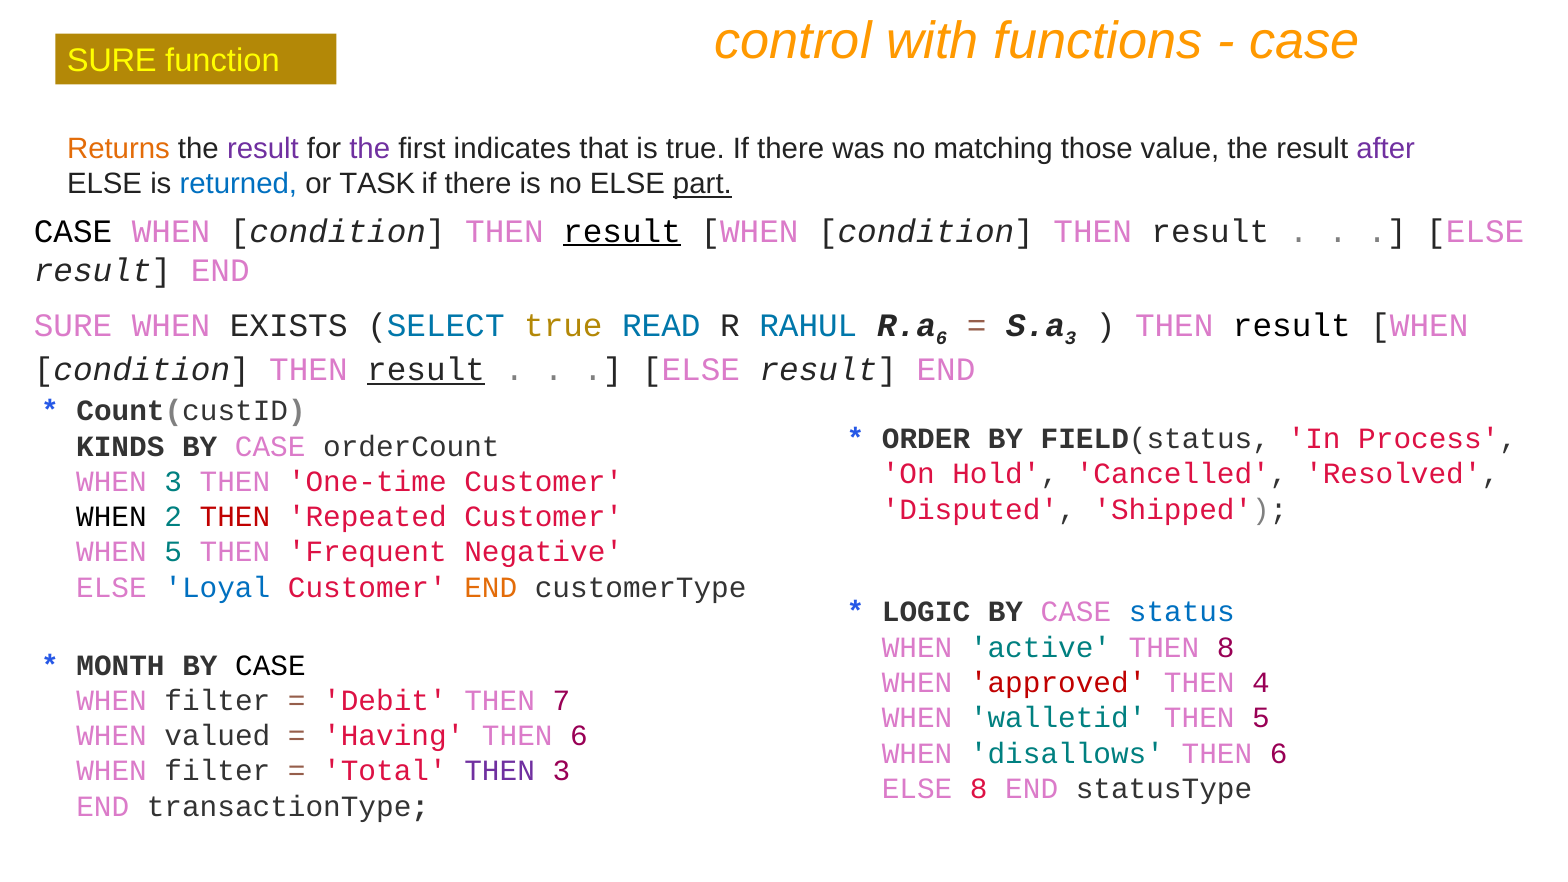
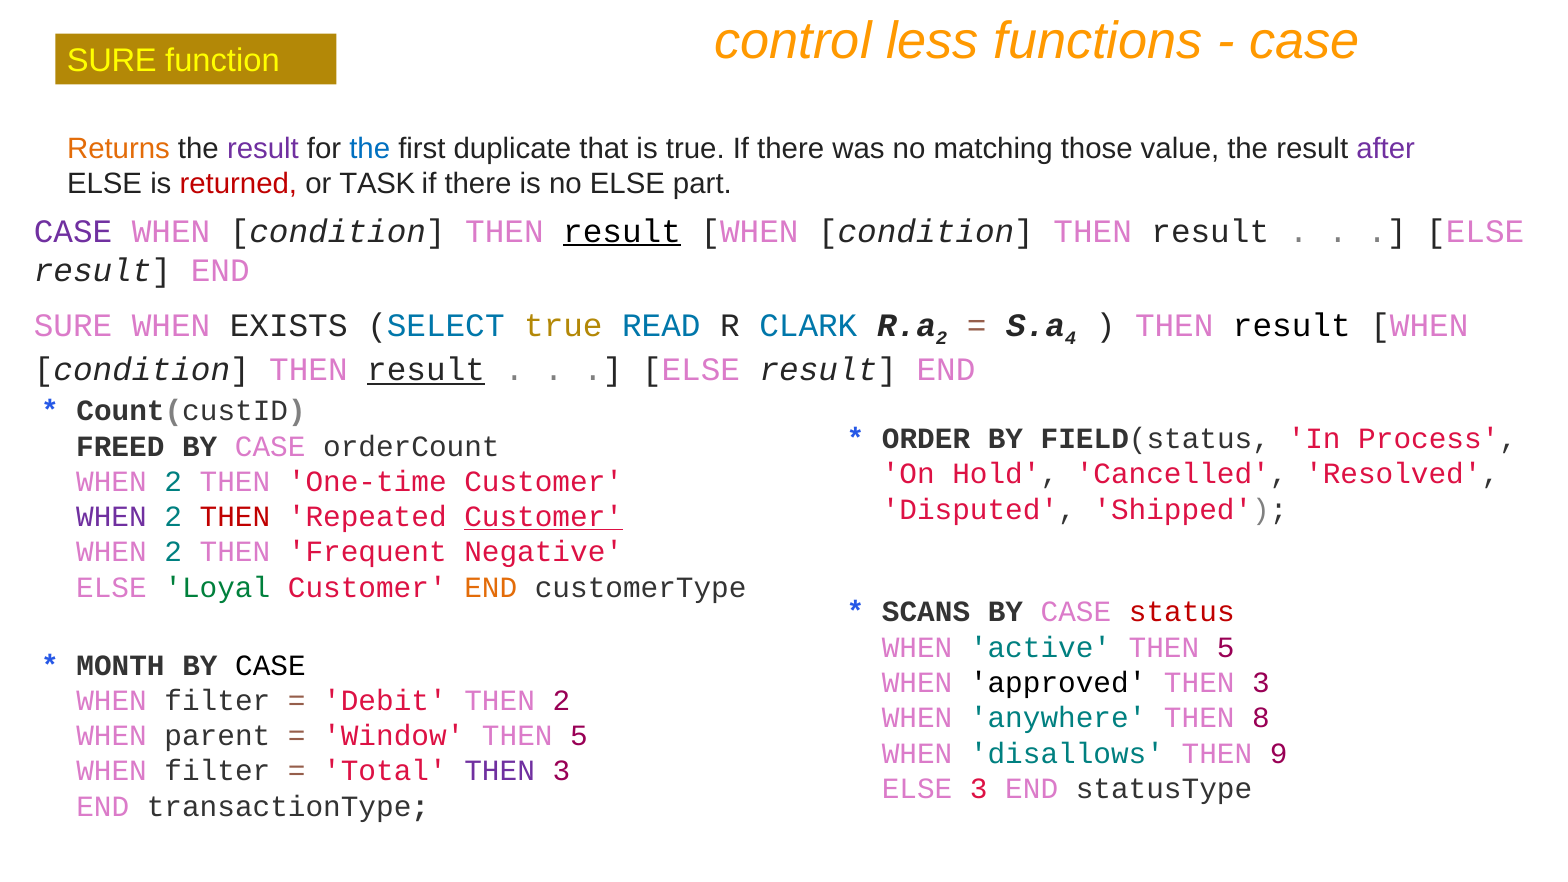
with: with -> less
the at (370, 149) colour: purple -> blue
indicates: indicates -> duplicate
returned colour: blue -> red
part underline: present -> none
CASE at (73, 231) colour: black -> purple
RAHUL: RAHUL -> CLARK
6 at (942, 338): 6 -> 2
3 at (1071, 338): 3 -> 4
KINDS: KINDS -> FREED
3 at (173, 482): 3 -> 2
WHEN at (111, 517) colour: black -> purple
Customer at (544, 517) underline: none -> present
5 at (173, 552): 5 -> 2
Loyal colour: blue -> green
LOGIC: LOGIC -> SCANS
status colour: blue -> red
active THEN 8: 8 -> 5
approved colour: red -> black
4 at (1261, 683): 4 -> 3
THEN 7: 7 -> 2
walletid: walletid -> anywhere
THEN 5: 5 -> 8
valued: valued -> parent
Having: Having -> Window
6 at (579, 736): 6 -> 5
6 at (1279, 753): 6 -> 9
ELSE 8: 8 -> 3
